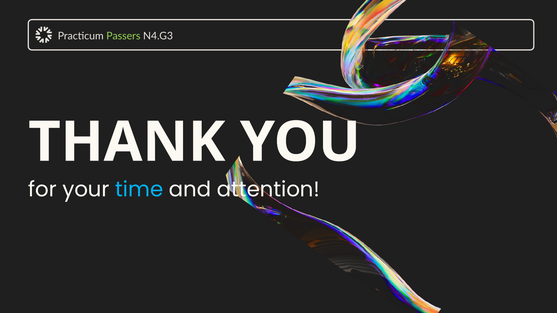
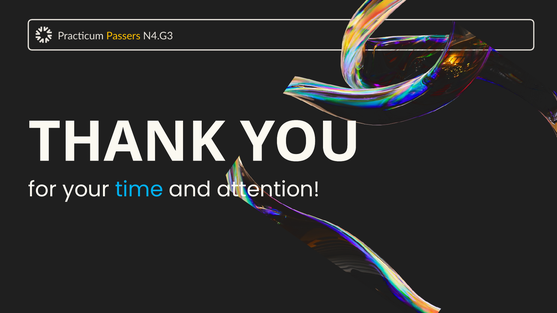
Passers colour: light green -> yellow
